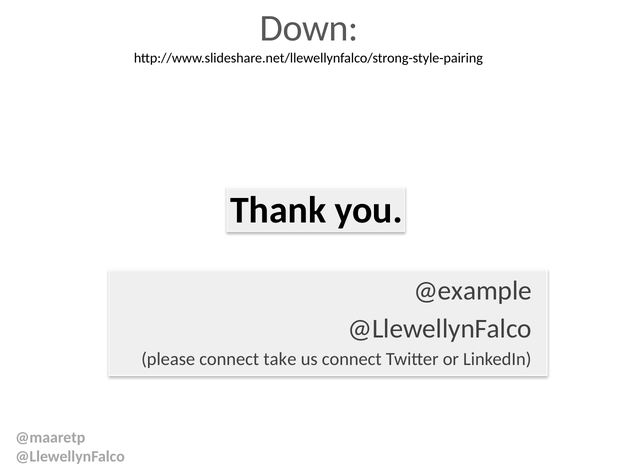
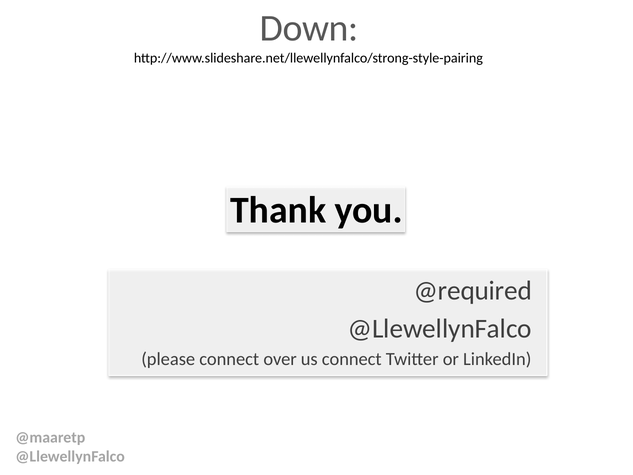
@example: @example -> @required
take: take -> over
